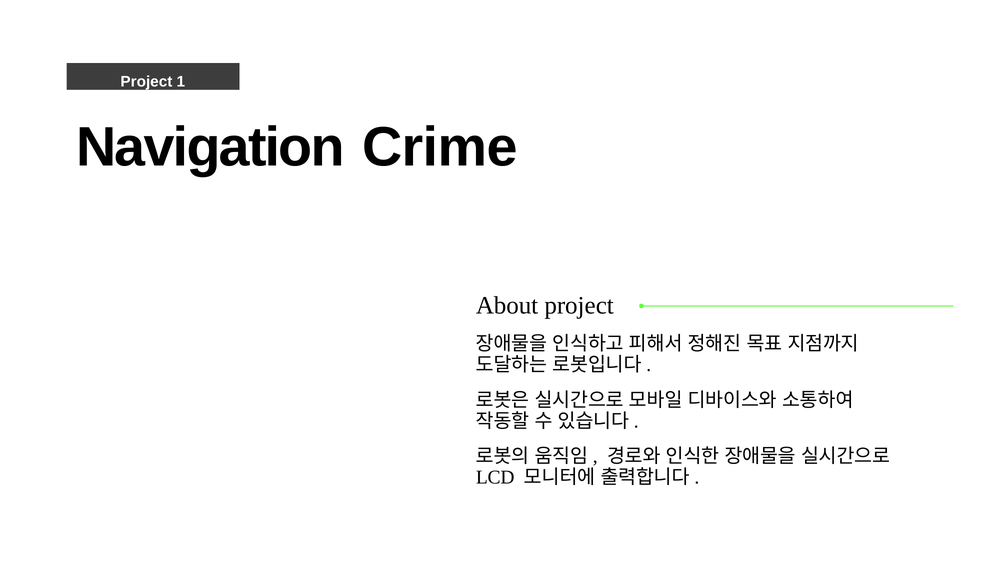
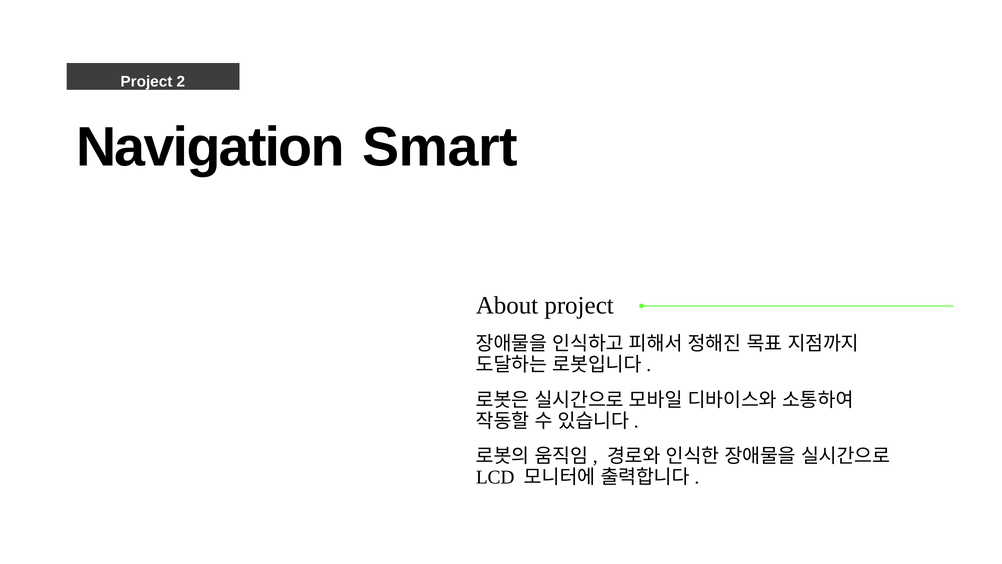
1: 1 -> 2
Crime: Crime -> Smart
